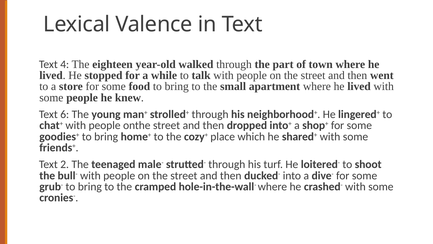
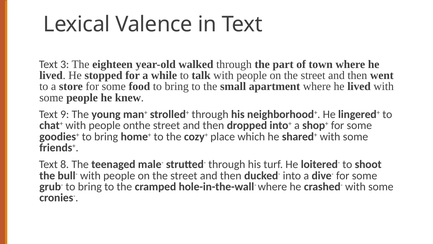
4: 4 -> 3
6: 6 -> 9
2: 2 -> 8
